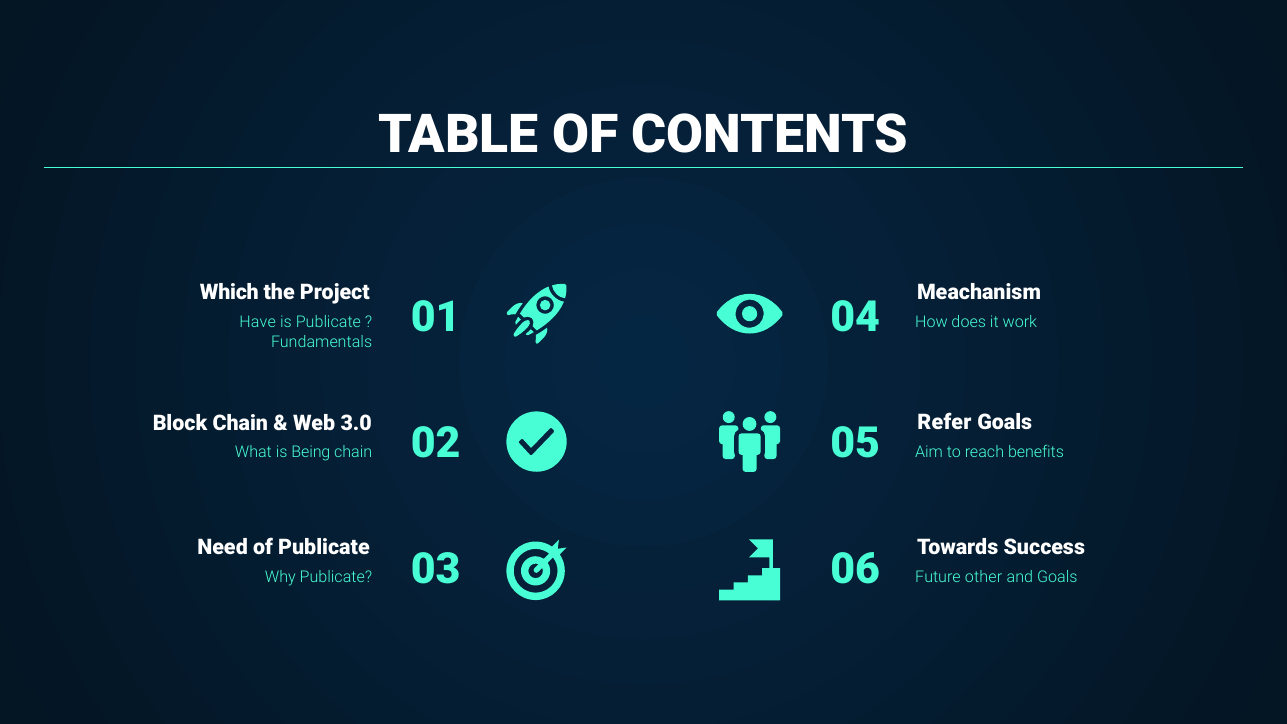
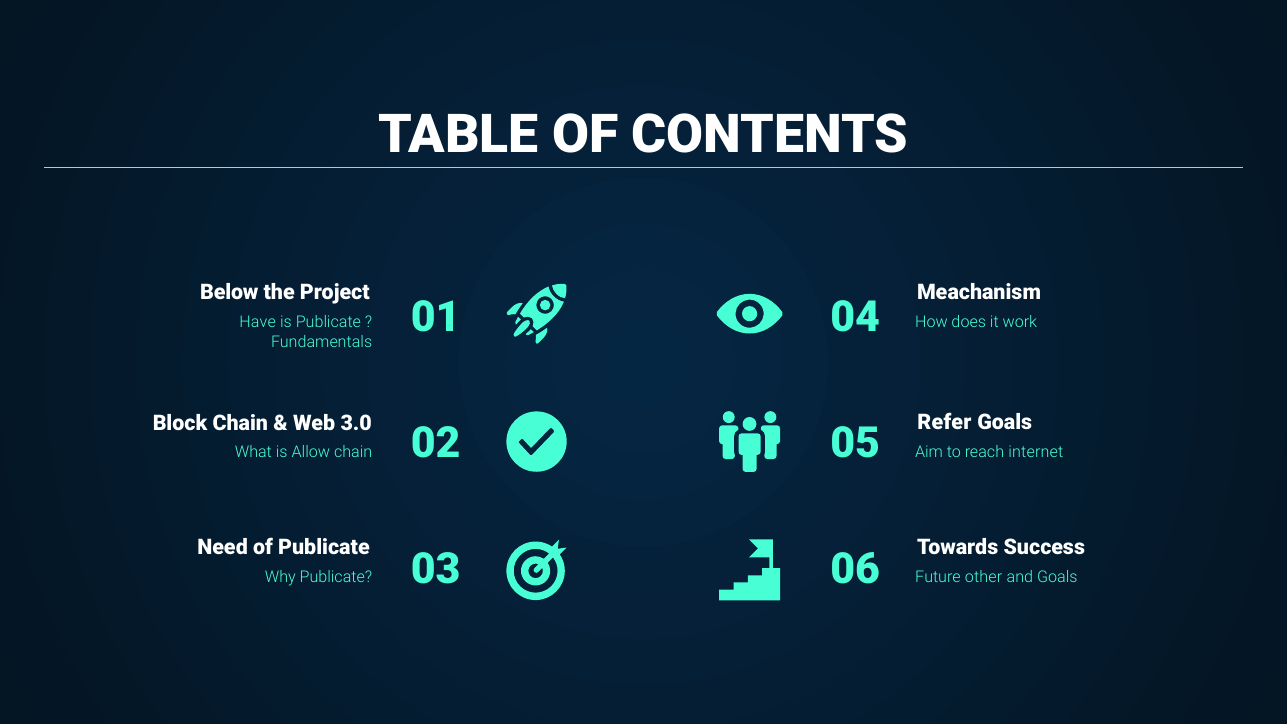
Which: Which -> Below
Being: Being -> Allow
benefits: benefits -> internet
